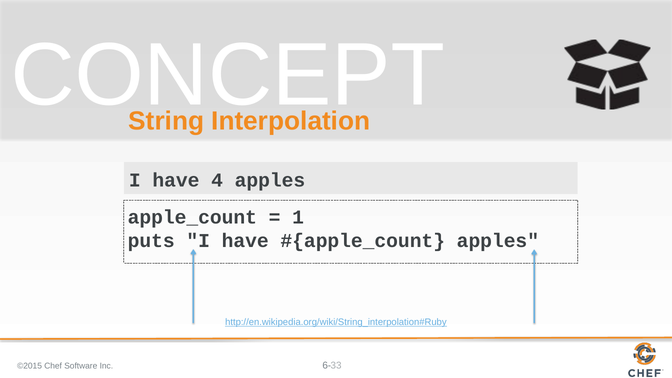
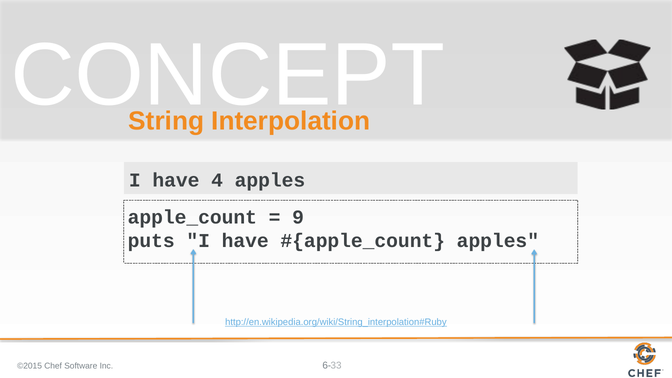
1: 1 -> 9
